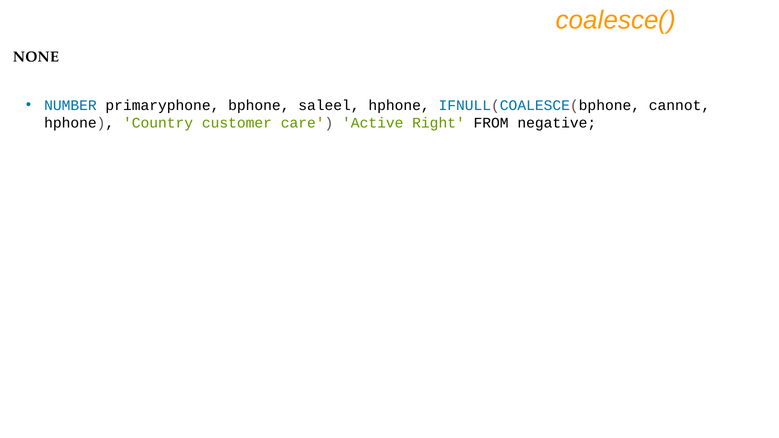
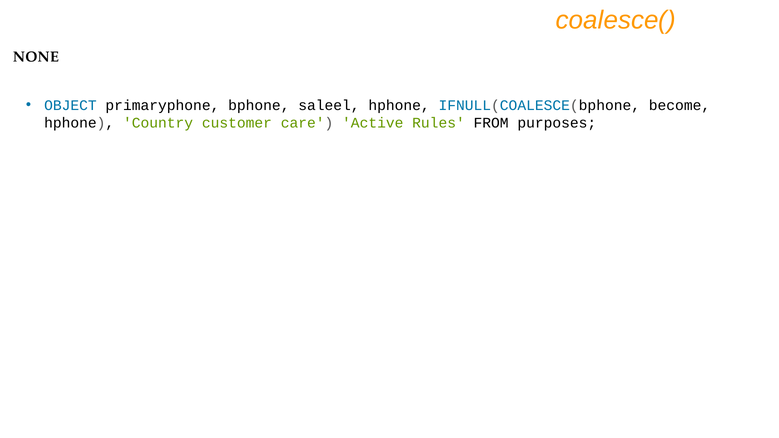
NUMBER: NUMBER -> OBJECT
cannot: cannot -> become
Right: Right -> Rules
negative: negative -> purposes
